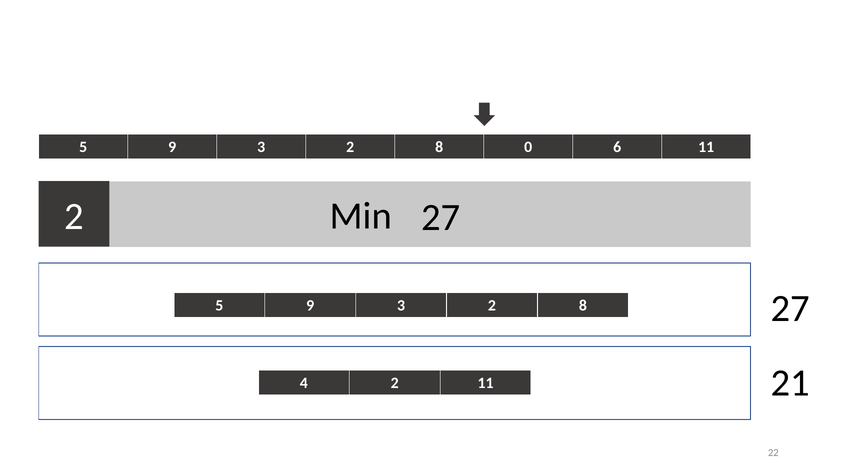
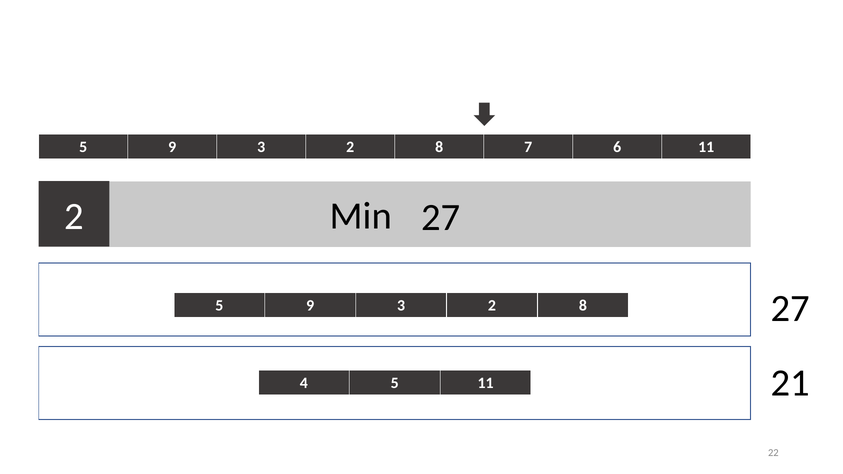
0: 0 -> 7
4 2: 2 -> 5
